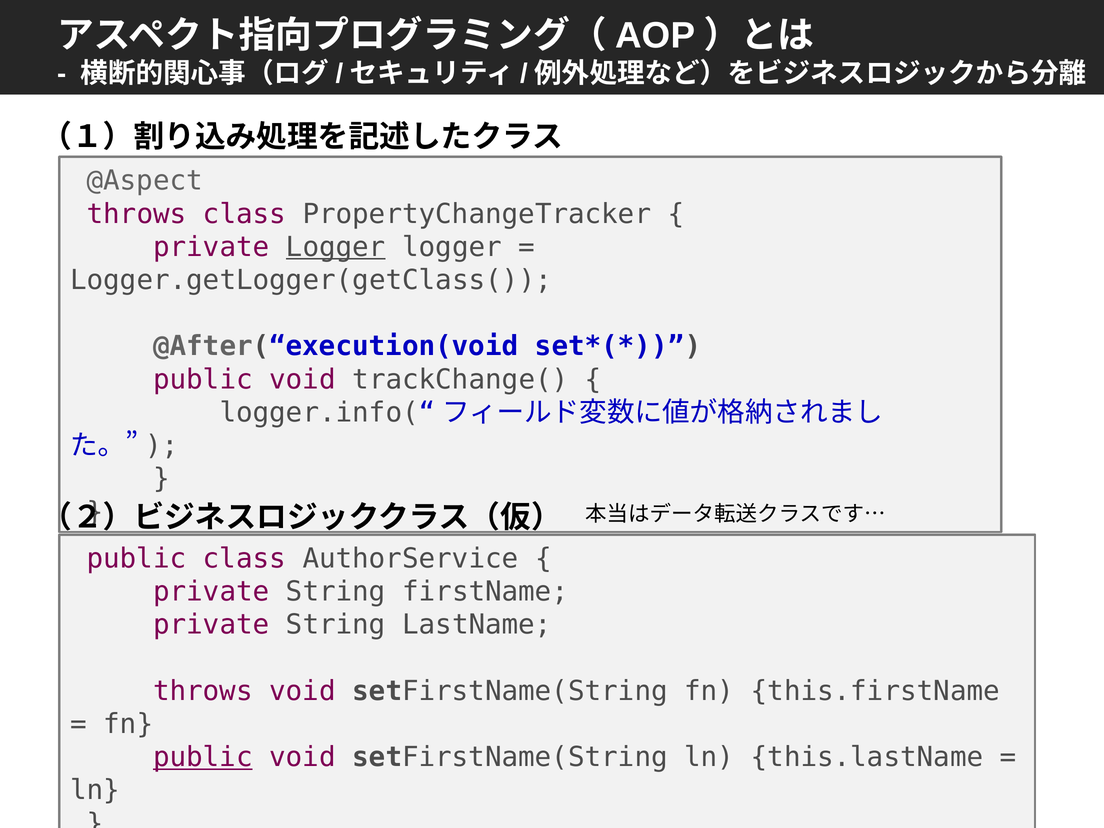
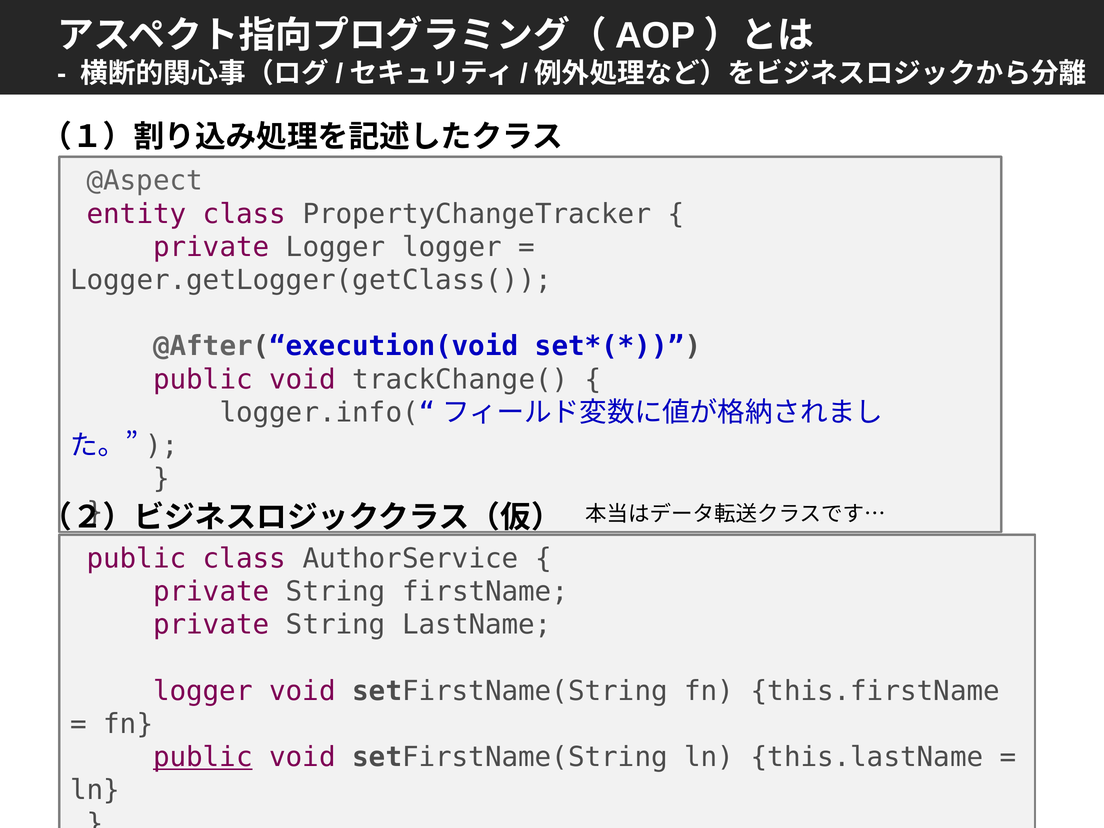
throws at (137, 214): throws -> entity
Logger at (336, 247) underline: present -> none
throws at (203, 691): throws -> logger
